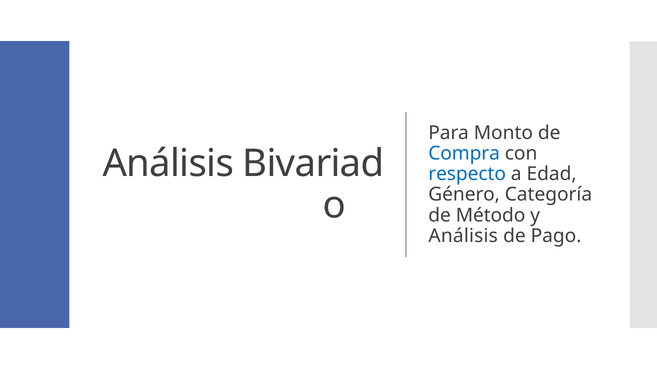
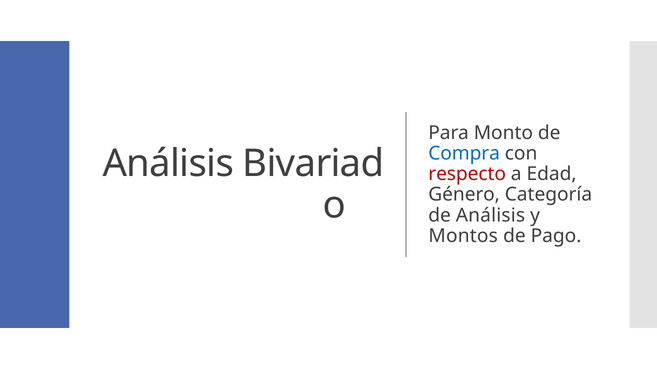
respecto colour: blue -> red
de Método: Método -> Análisis
Análisis at (463, 236): Análisis -> Montos
